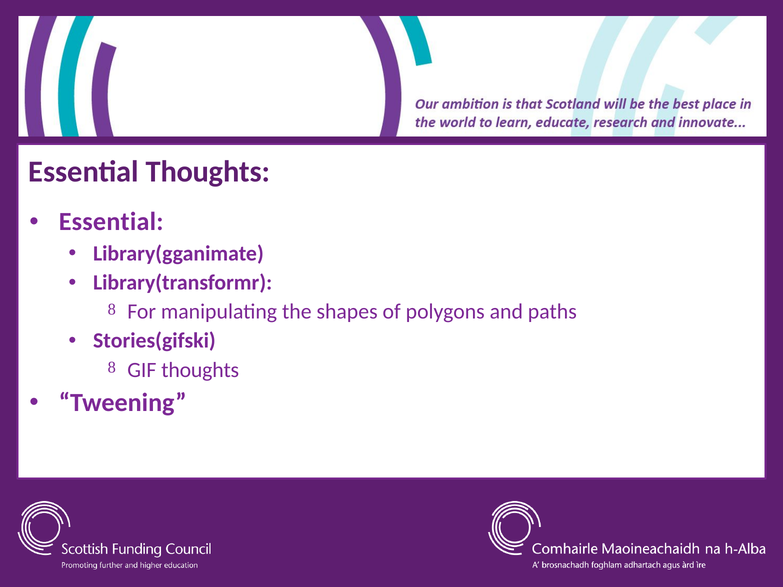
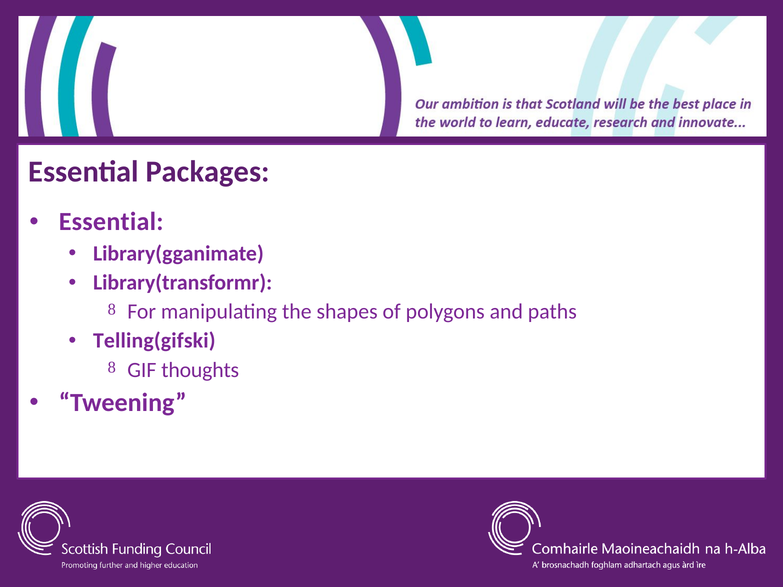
Essential Thoughts: Thoughts -> Packages
Stories(gifski: Stories(gifski -> Telling(gifski
